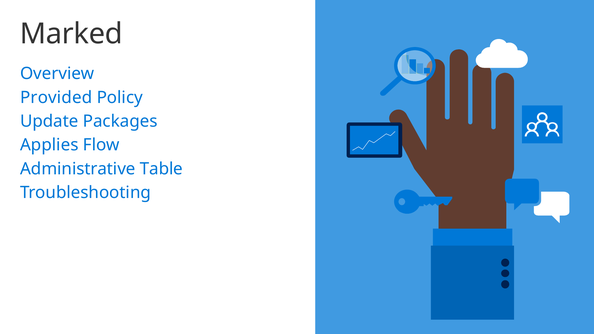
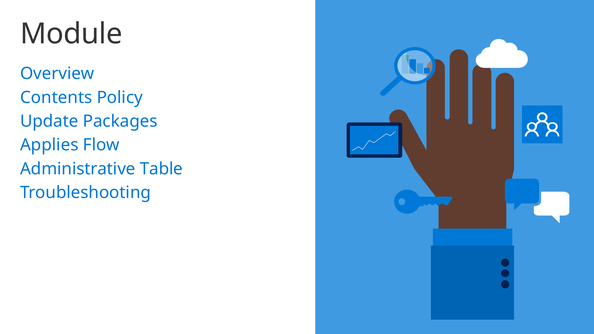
Marked: Marked -> Module
Provided: Provided -> Contents
